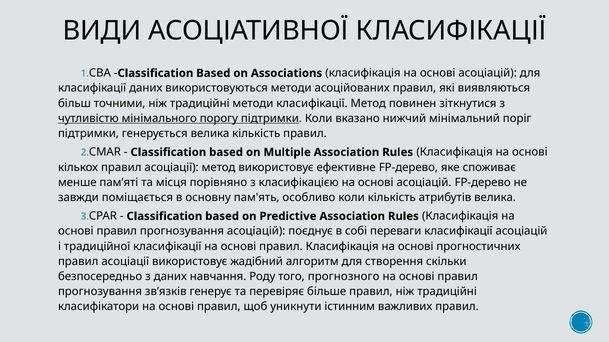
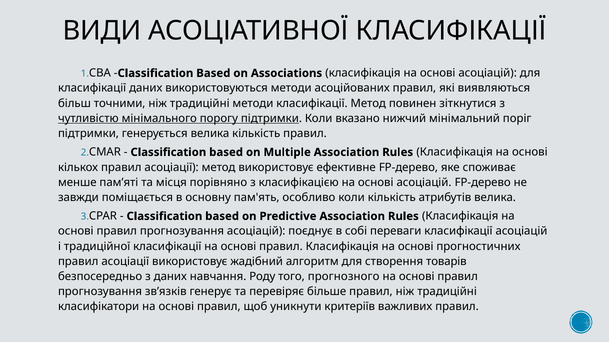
скільки: скільки -> товарів
істинним: істинним -> критеріїв
